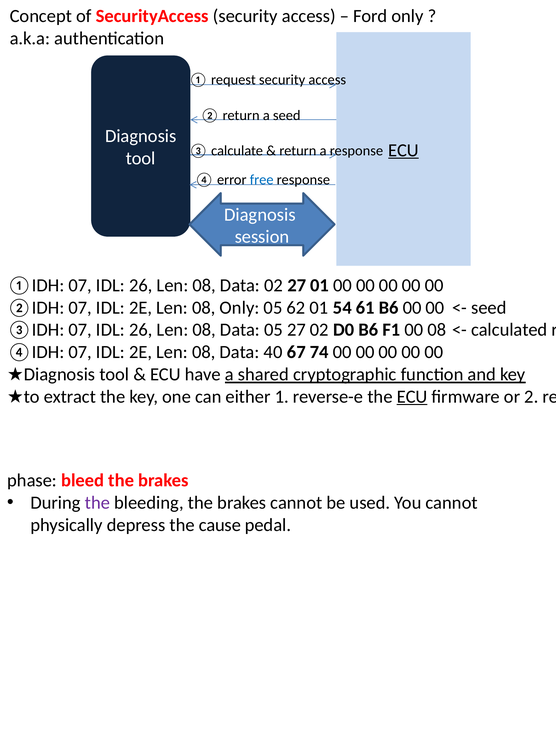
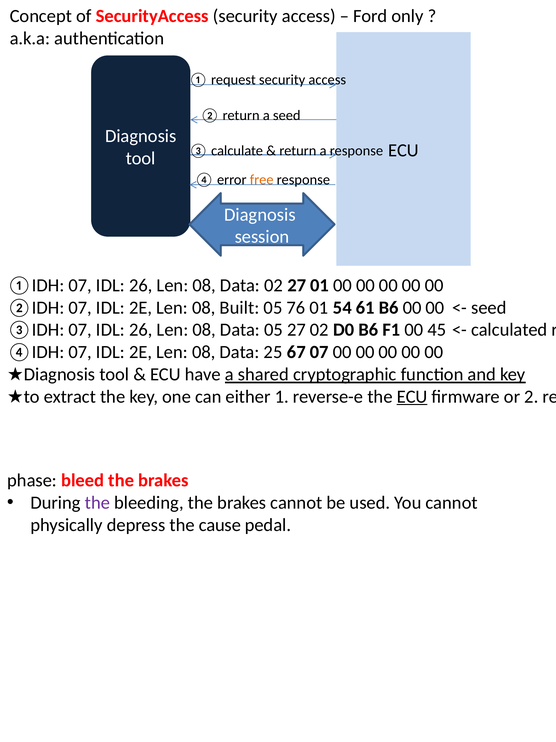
ECU at (404, 150) underline: present -> none
free colour: blue -> orange
08 Only: Only -> Built
62: 62 -> 76
00 08: 08 -> 45
40: 40 -> 25
67 74: 74 -> 07
